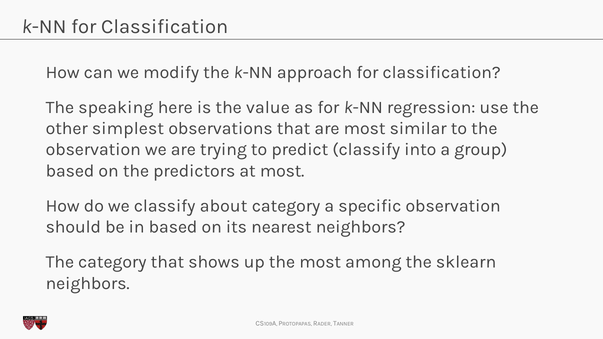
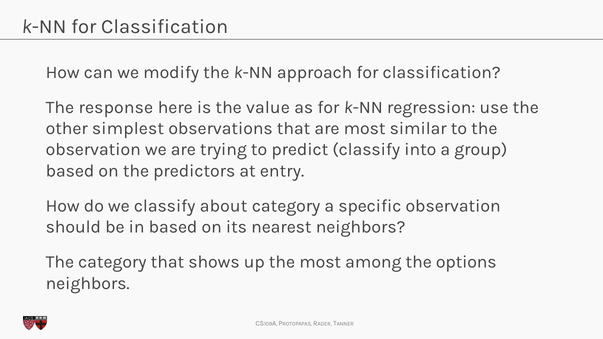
speaking: speaking -> response
at most: most -> entry
sklearn: sklearn -> options
